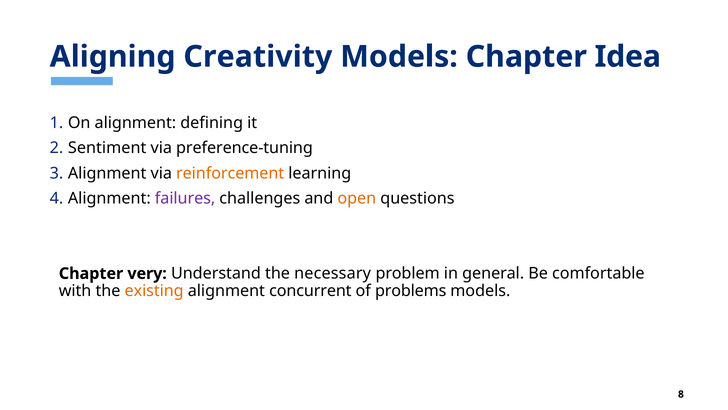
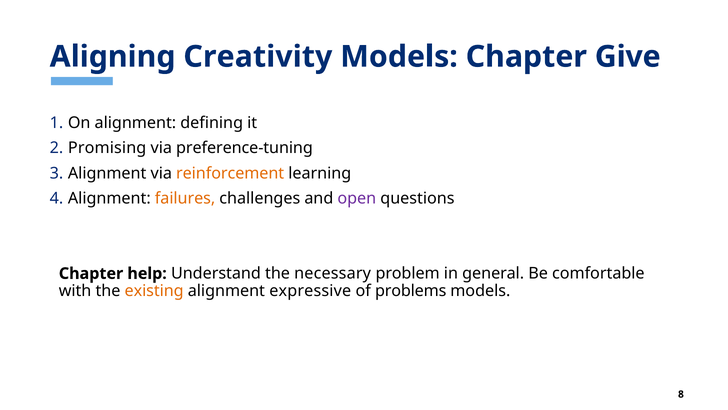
Idea: Idea -> Give
Sentiment: Sentiment -> Promising
failures colour: purple -> orange
open colour: orange -> purple
very: very -> help
concurrent: concurrent -> expressive
